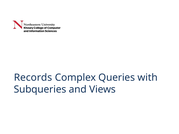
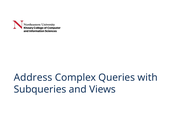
Records: Records -> Address
